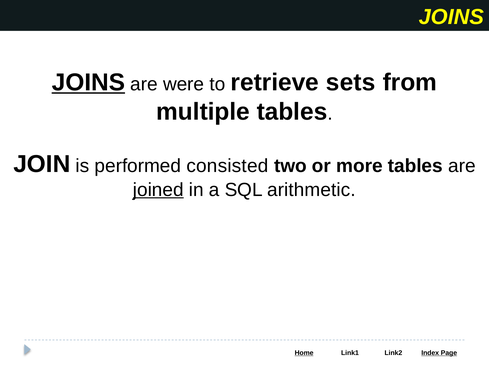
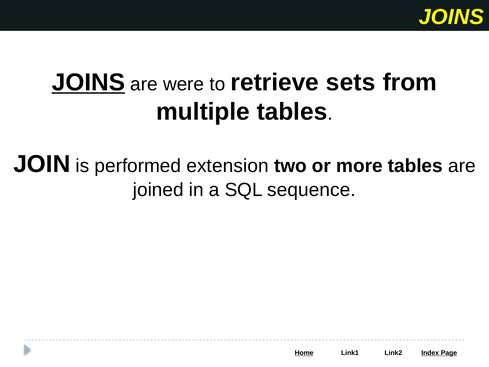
consisted: consisted -> extension
joined underline: present -> none
arithmetic: arithmetic -> sequence
